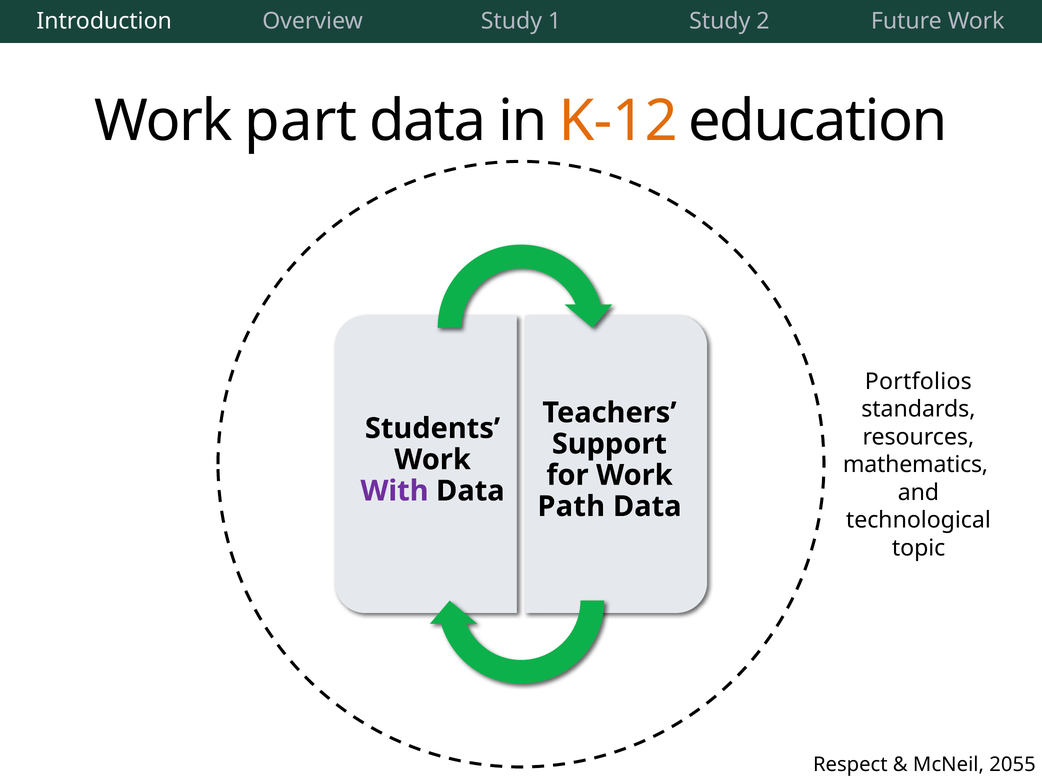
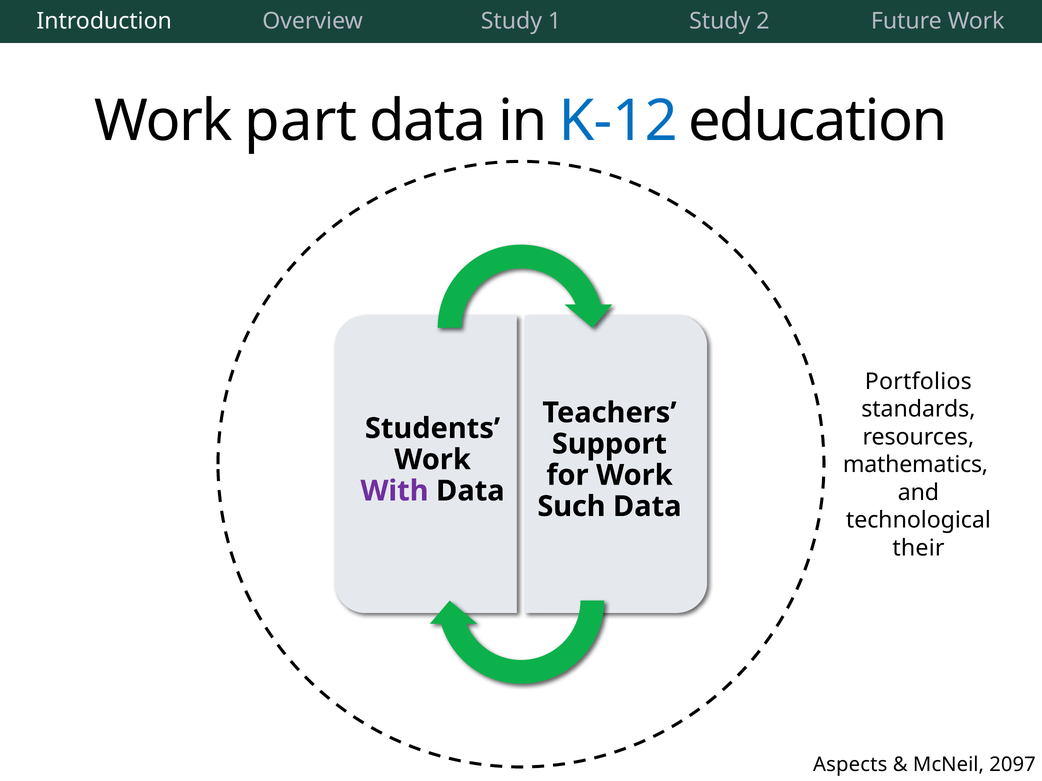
K-12 colour: orange -> blue
Path: Path -> Such
topic: topic -> their
Respect: Respect -> Aspects
2055: 2055 -> 2097
